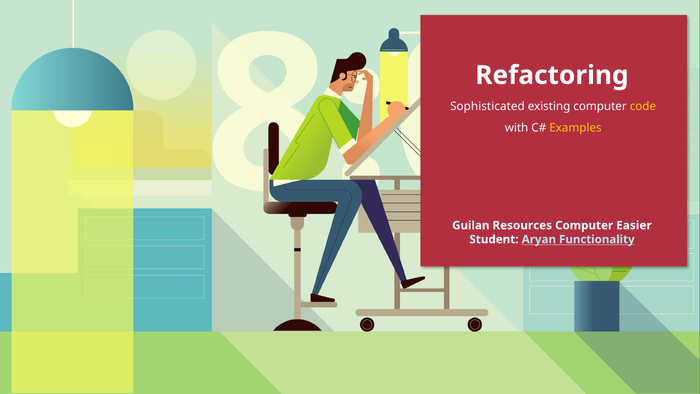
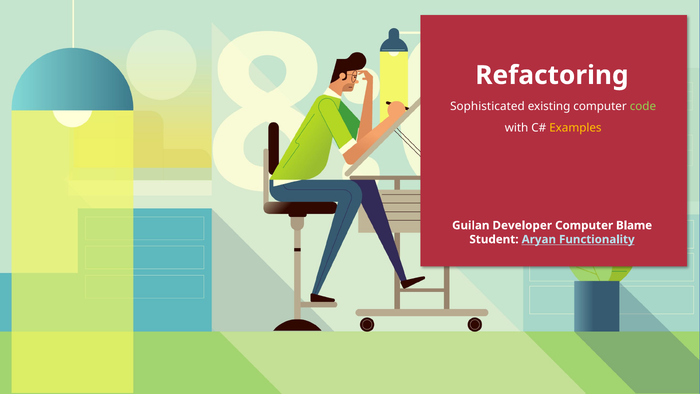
code colour: yellow -> light green
Resources: Resources -> Developer
Easier: Easier -> Blame
